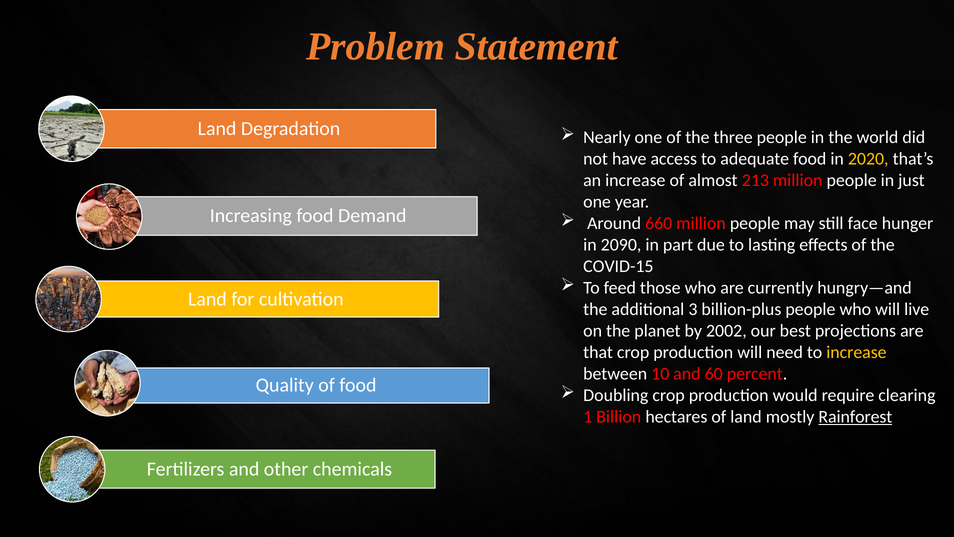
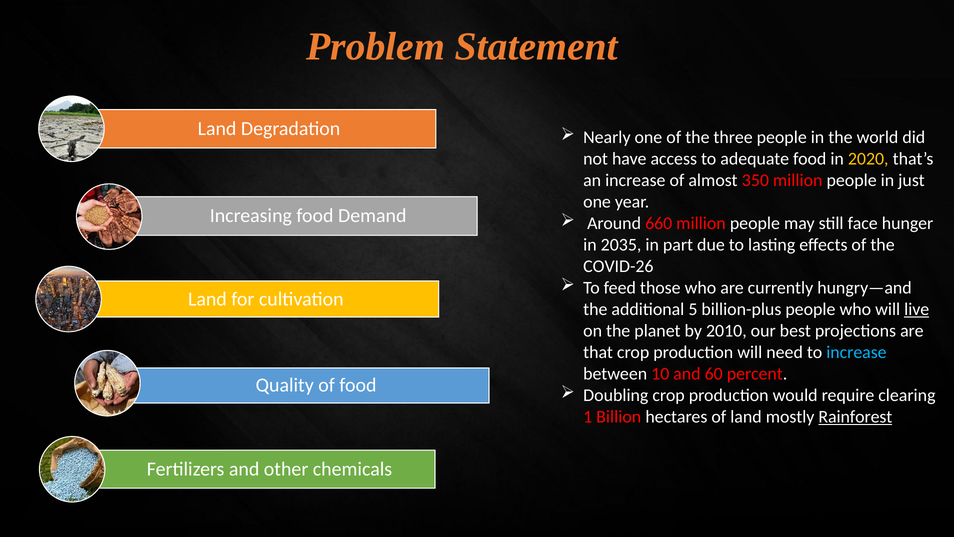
213: 213 -> 350
2090: 2090 -> 2035
COVID-15: COVID-15 -> COVID-26
3: 3 -> 5
live underline: none -> present
2002: 2002 -> 2010
increase at (856, 352) colour: yellow -> light blue
